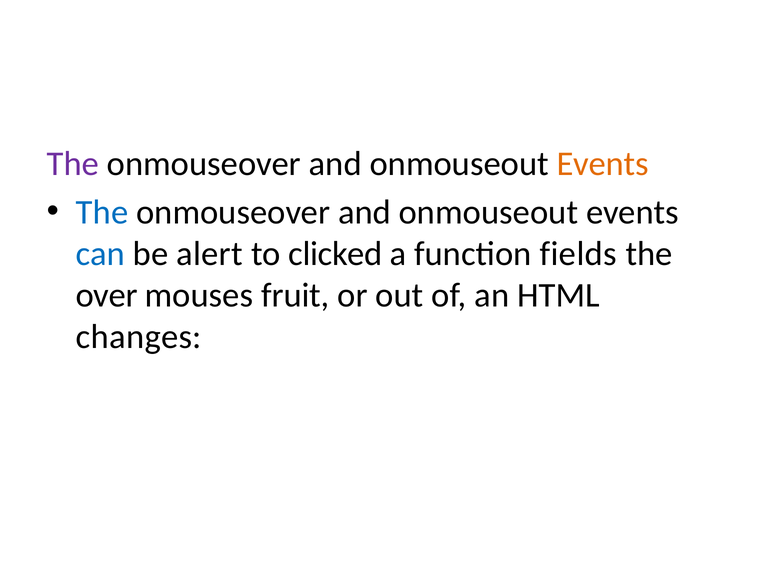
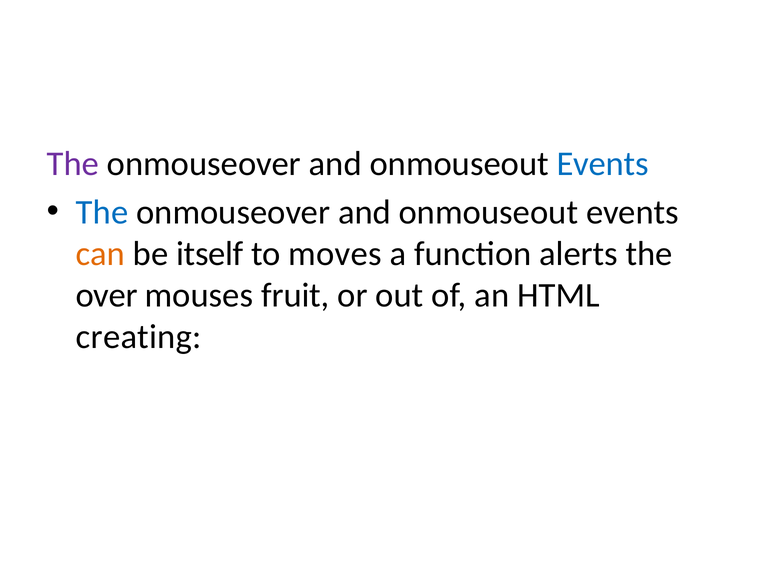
Events at (603, 163) colour: orange -> blue
can colour: blue -> orange
alert: alert -> itself
clicked: clicked -> moves
fields: fields -> alerts
changes: changes -> creating
